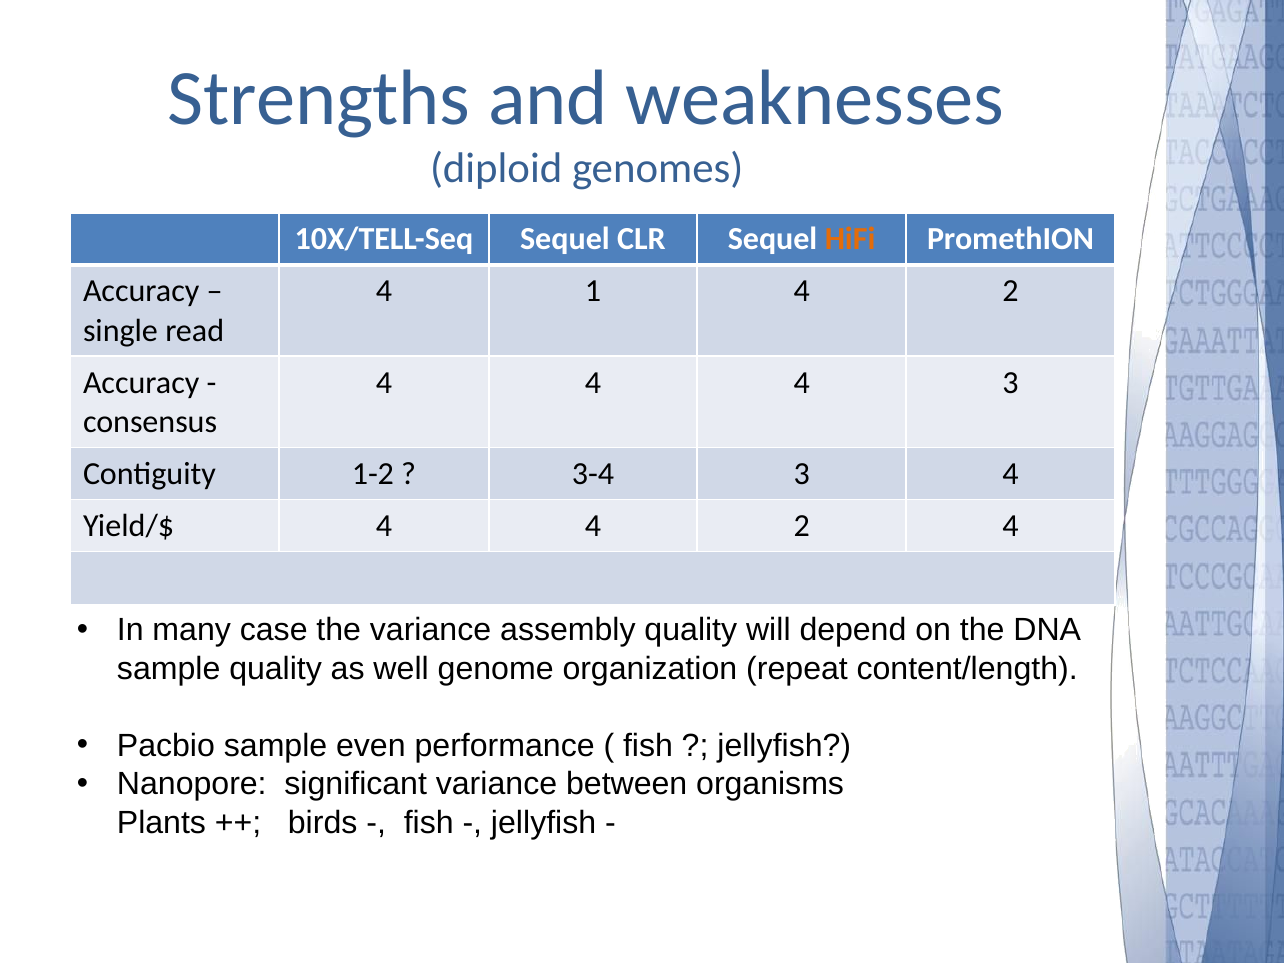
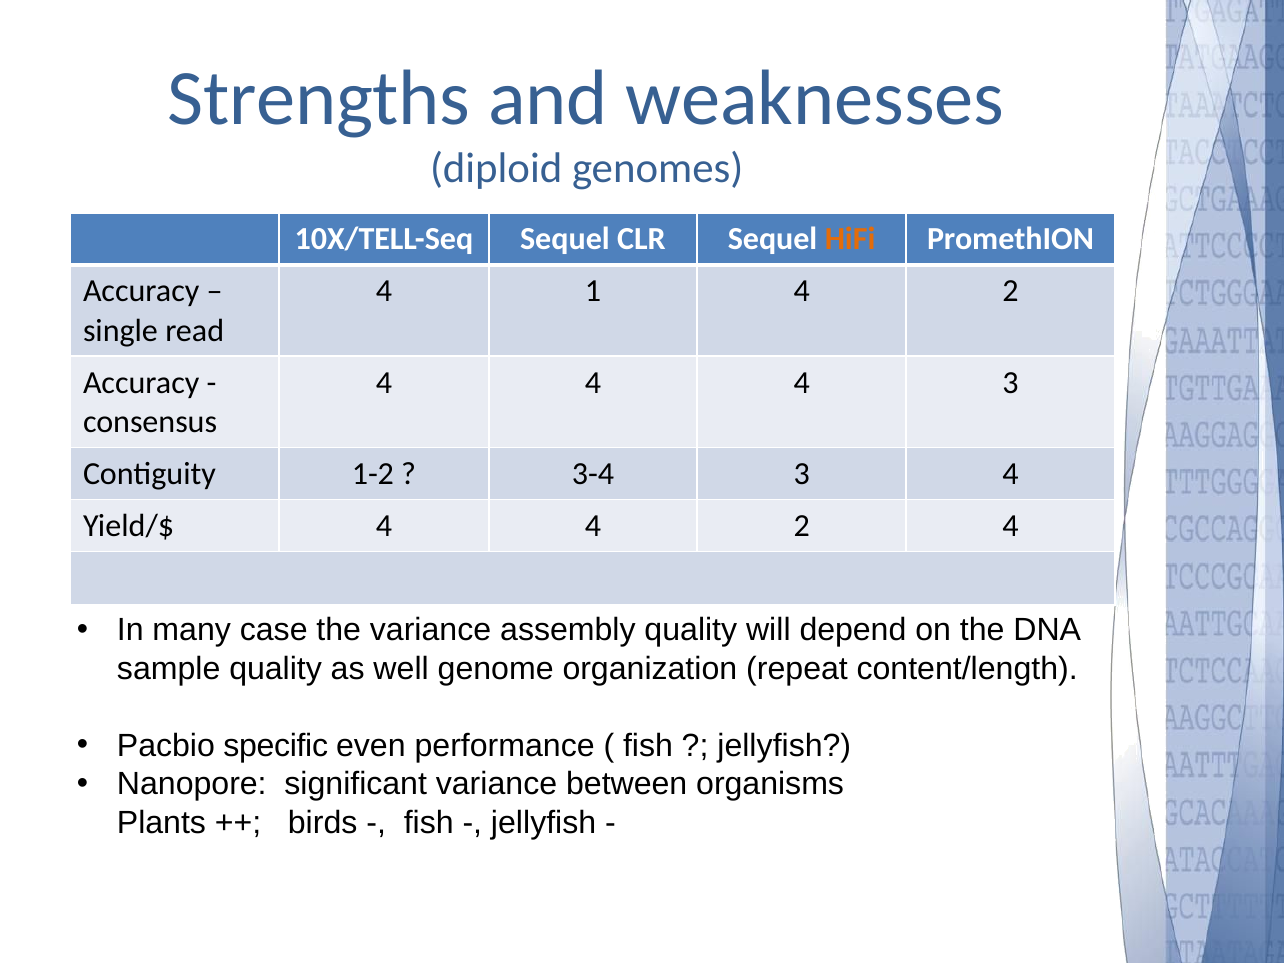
Pacbio sample: sample -> specific
